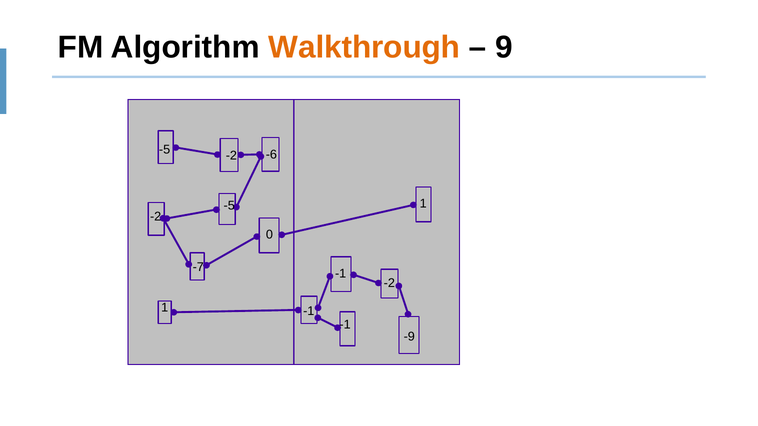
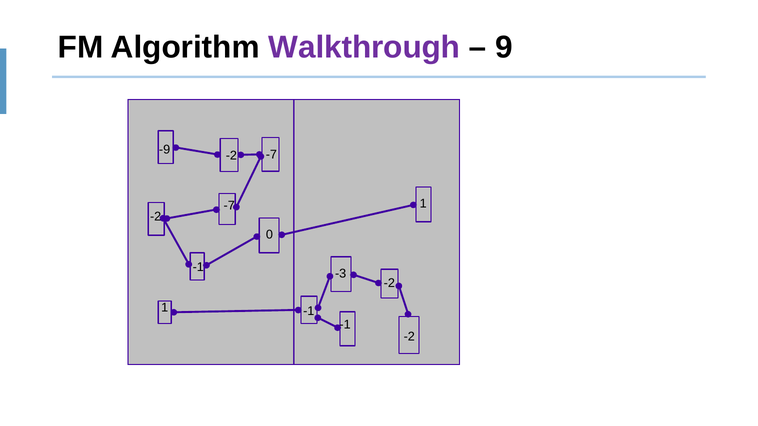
Walkthrough colour: orange -> purple
-5 at (165, 150): -5 -> -9
-6 at (271, 154): -6 -> -7
-5 at (229, 206): -5 -> -7
-7 at (198, 267): -7 -> -1
-1 at (341, 274): -1 -> -3
-9 at (409, 337): -9 -> -2
